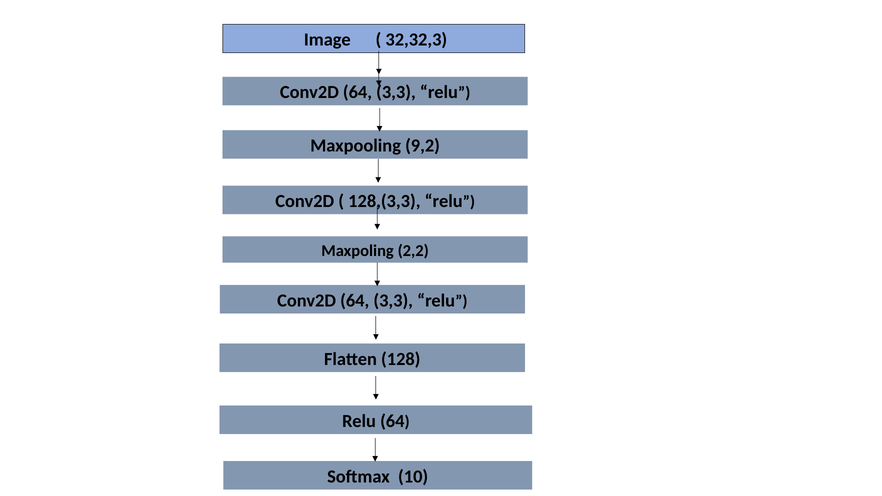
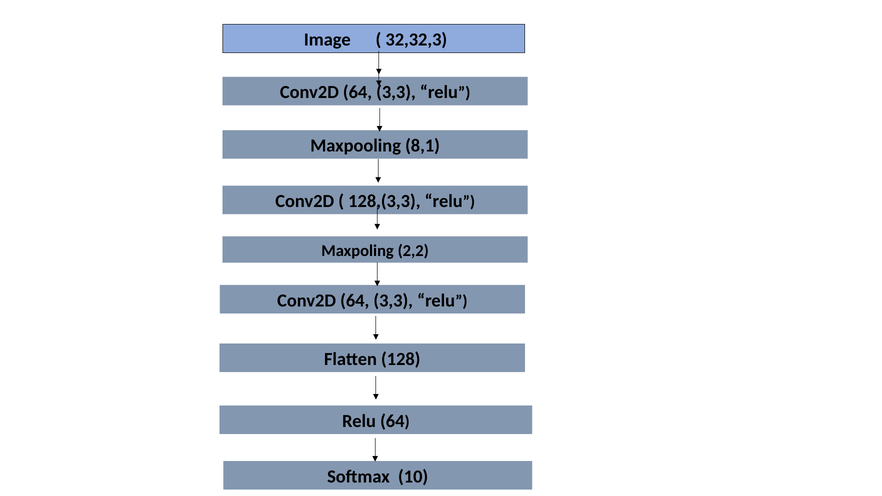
9,2: 9,2 -> 8,1
